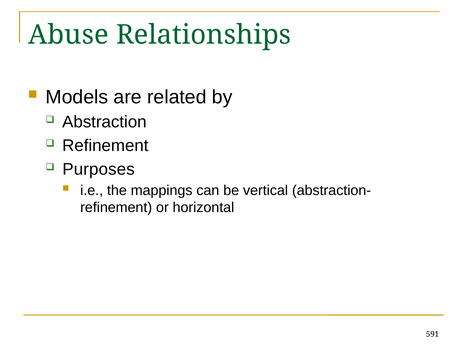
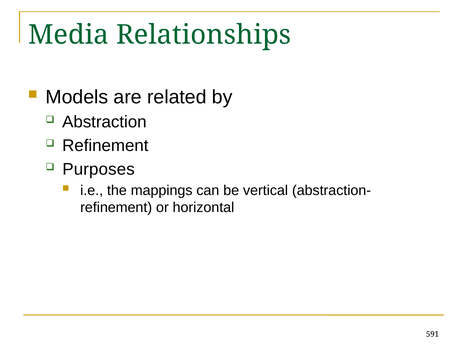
Abuse: Abuse -> Media
